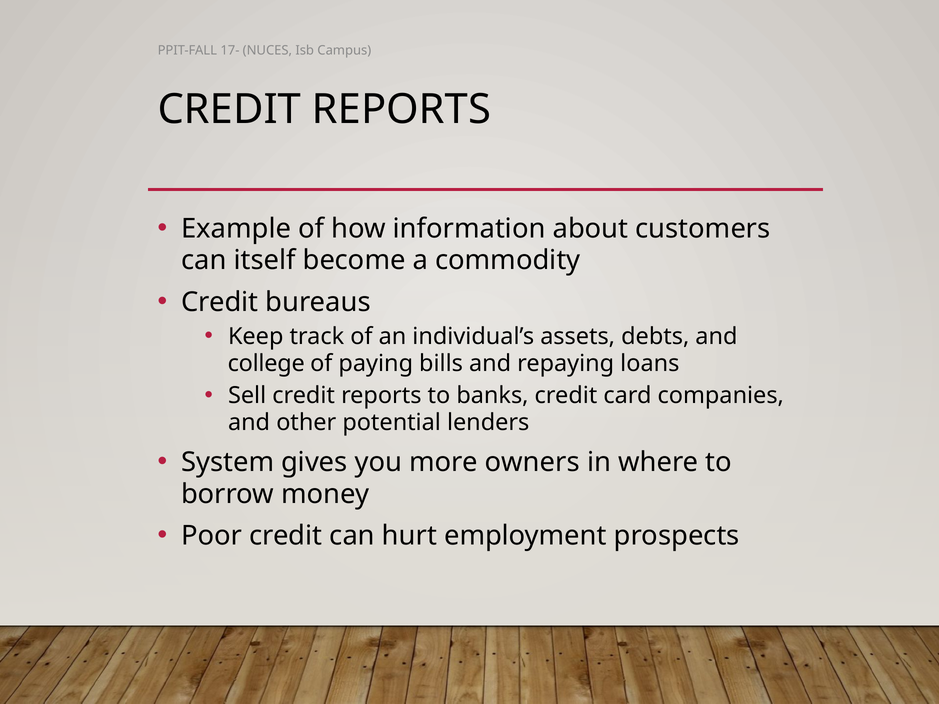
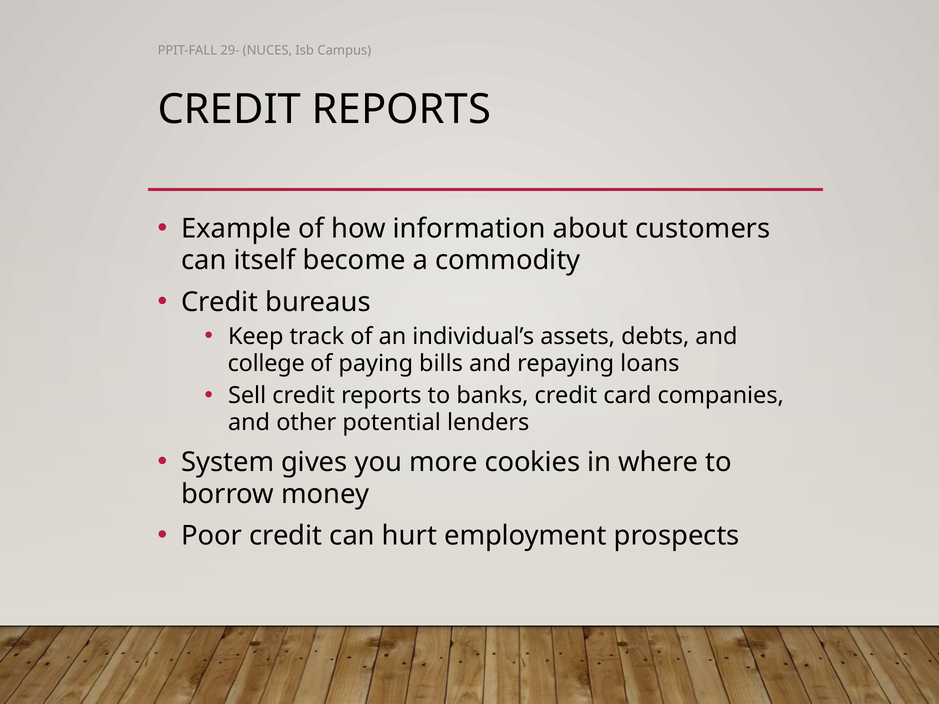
17-: 17- -> 29-
owners: owners -> cookies
